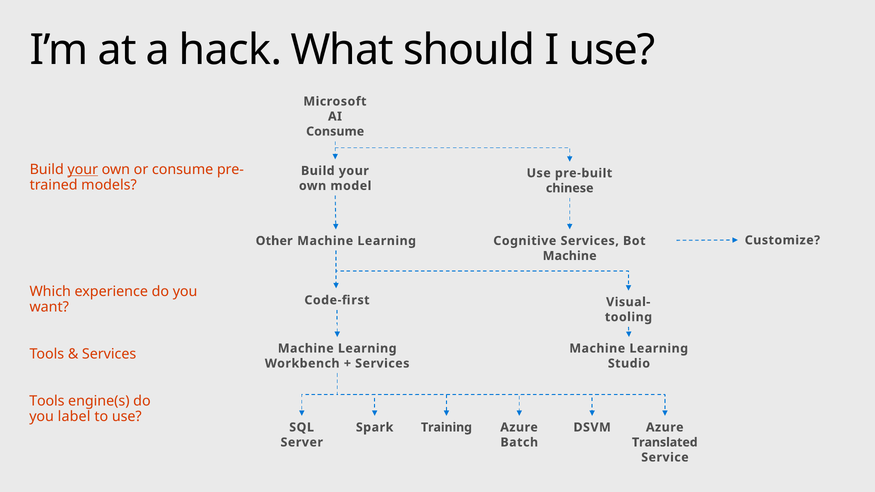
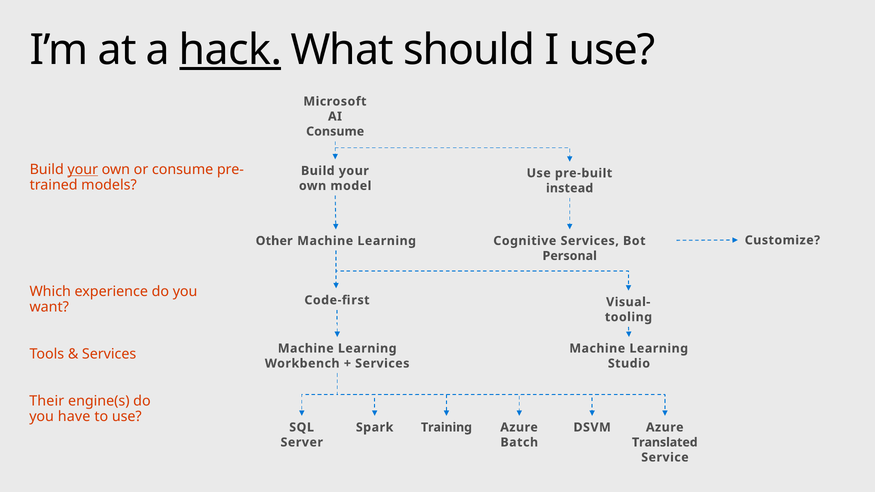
hack underline: none -> present
chinese: chinese -> instead
Machine at (570, 256): Machine -> Personal
Tools at (47, 401): Tools -> Their
label: label -> have
